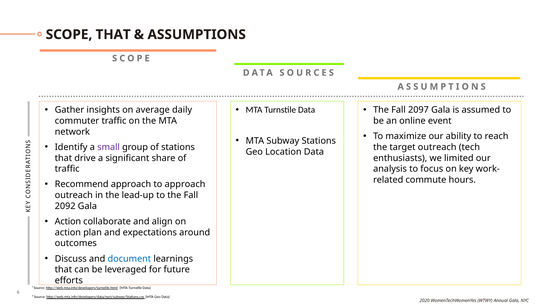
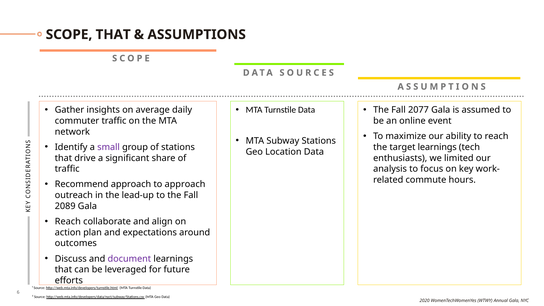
2097: 2097 -> 2077
target outreach: outreach -> learnings
2092: 2092 -> 2089
Action at (68, 222): Action -> Reach
document colour: blue -> purple
